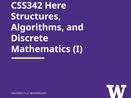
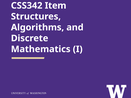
Here: Here -> Item
